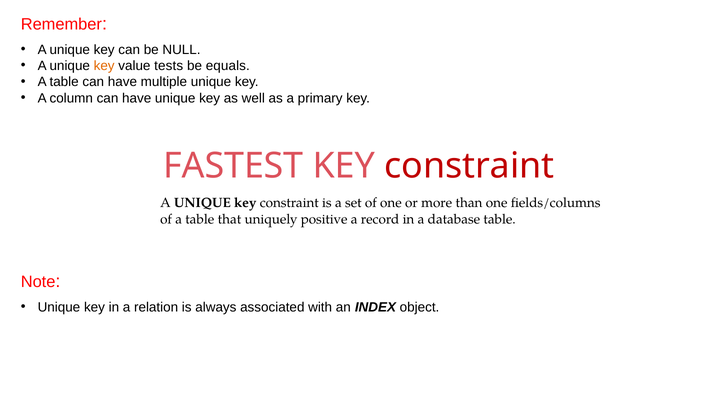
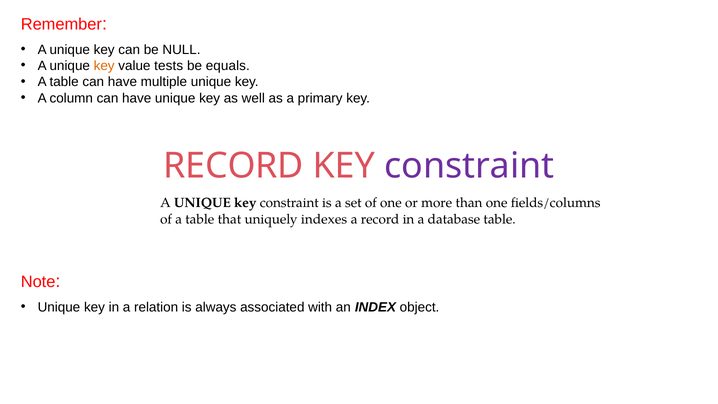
FASTEST at (233, 166): FASTEST -> RECORD
constraint at (469, 166) colour: red -> purple
positive: positive -> indexes
